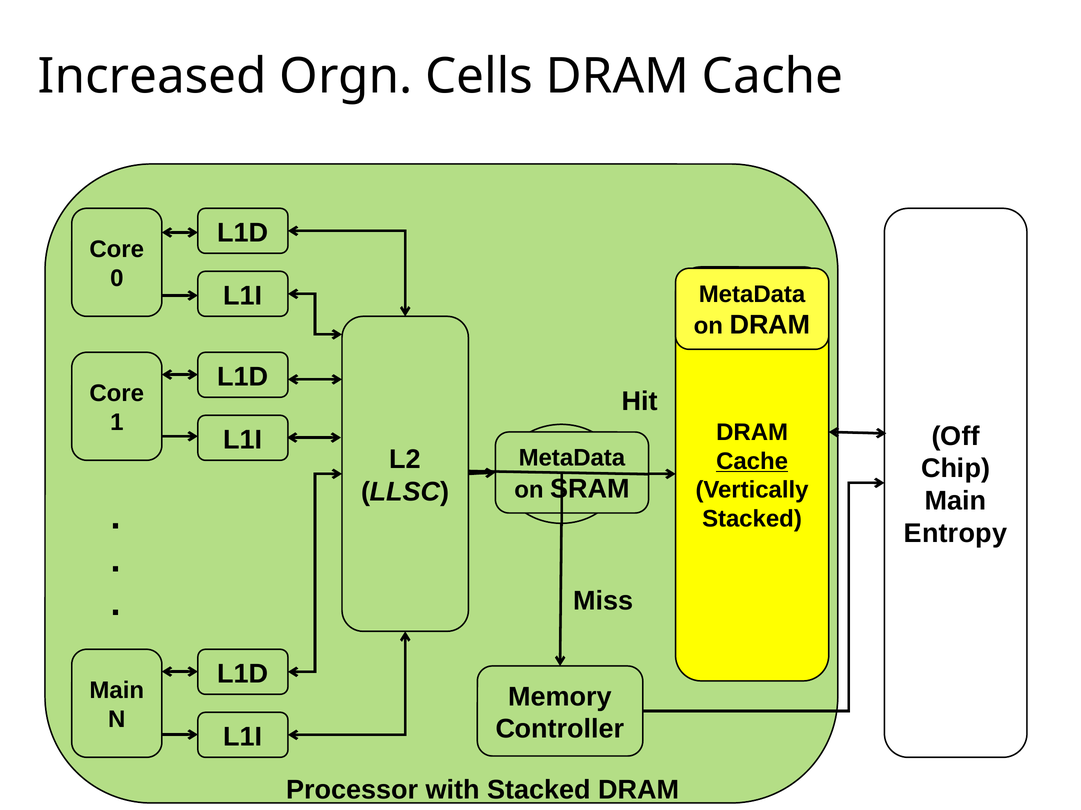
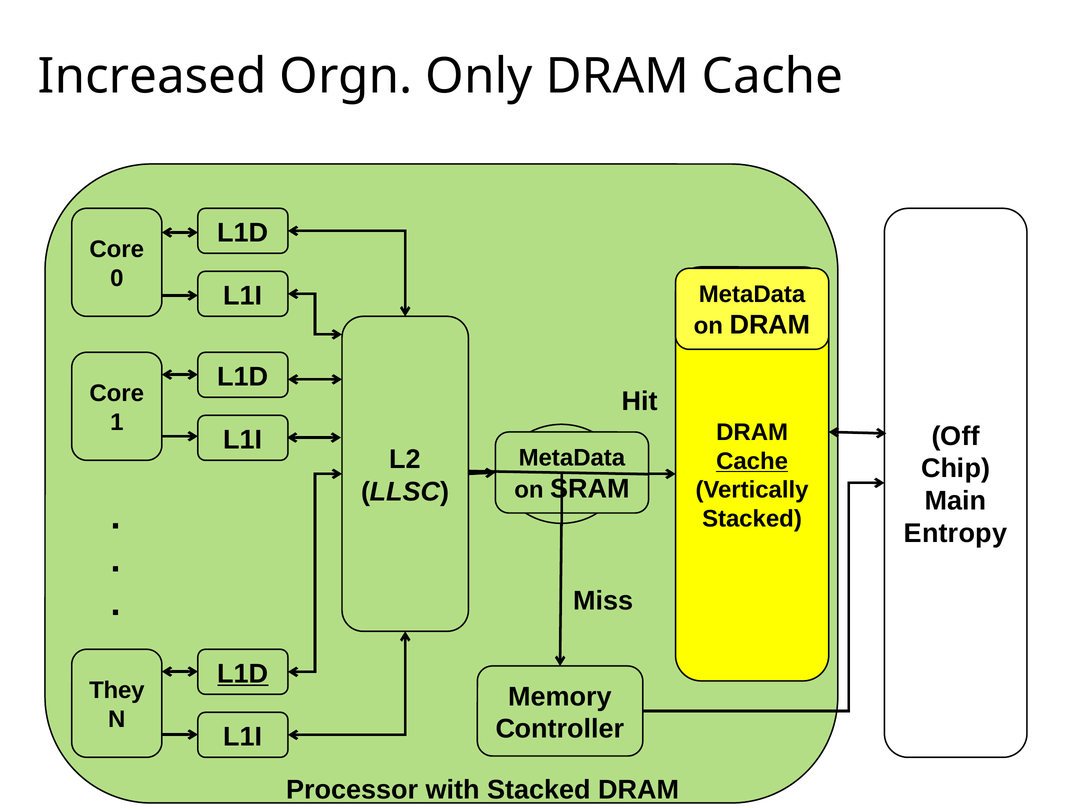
Cells: Cells -> Only
L1D at (243, 674) underline: none -> present
Main at (117, 691): Main -> They
